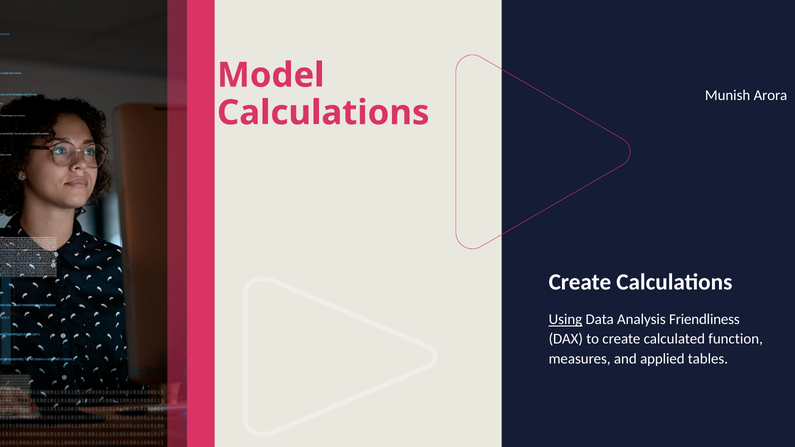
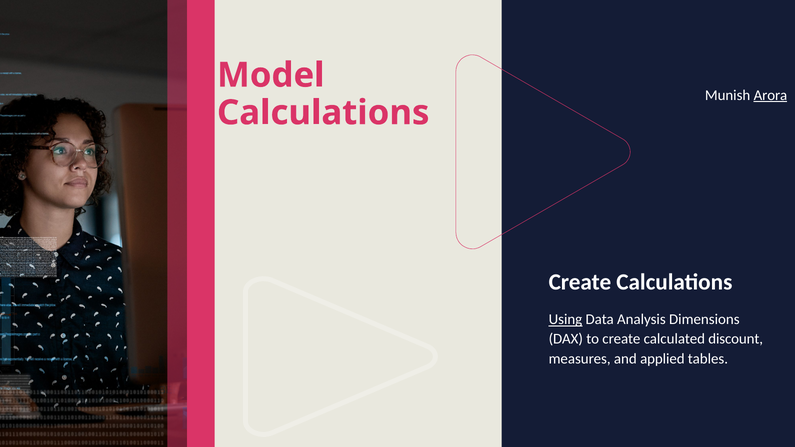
Arora underline: none -> present
Friendliness: Friendliness -> Dimensions
function: function -> discount
